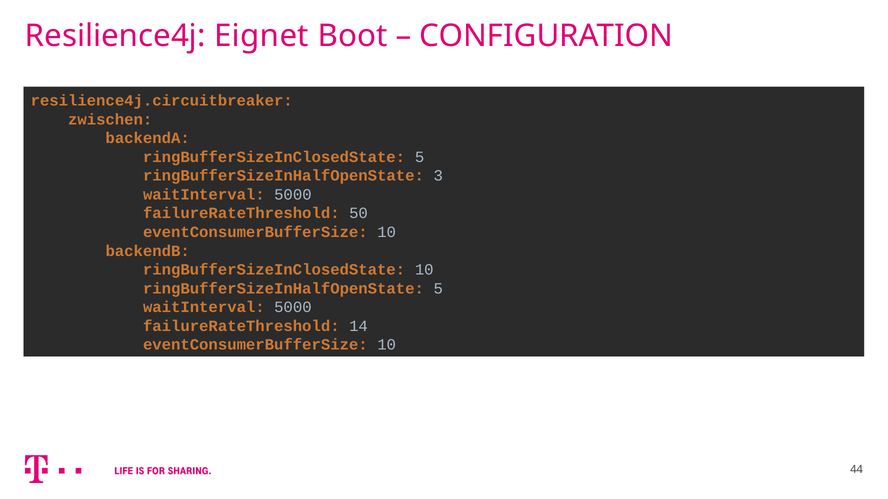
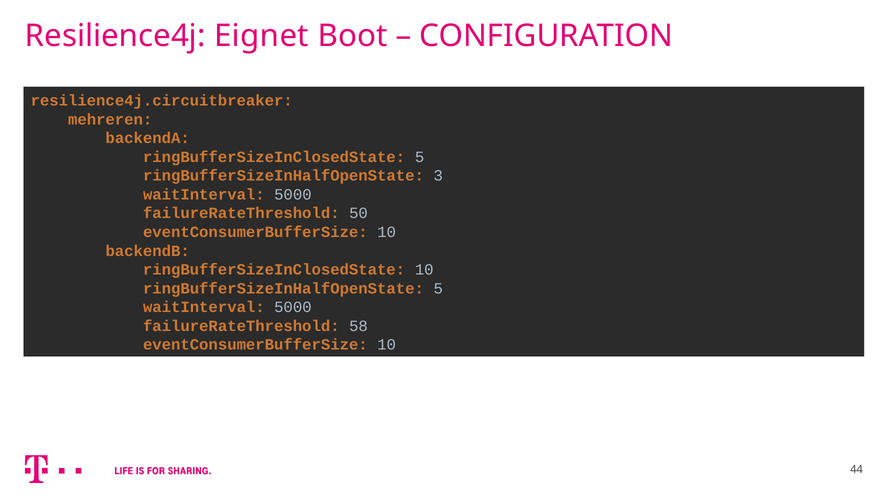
zwischen: zwischen -> mehreren
14: 14 -> 58
